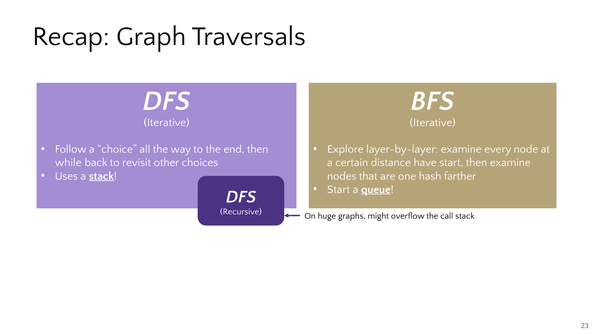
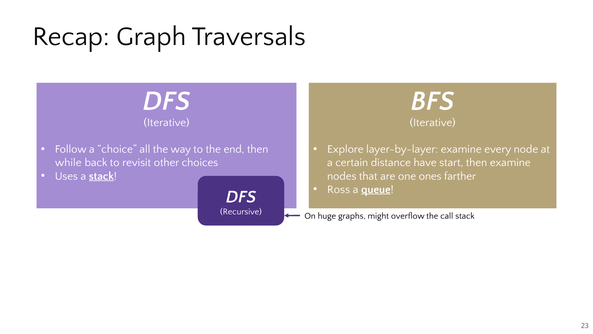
hash: hash -> ones
Start at (339, 189): Start -> Ross
